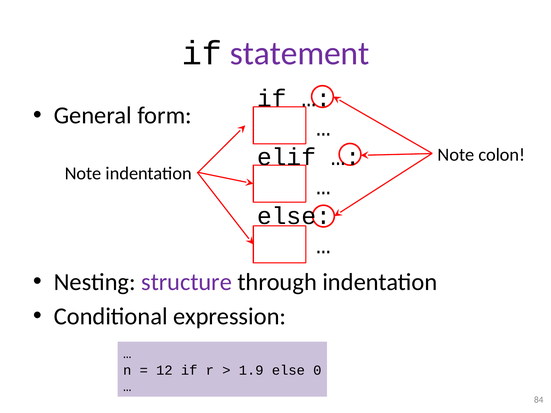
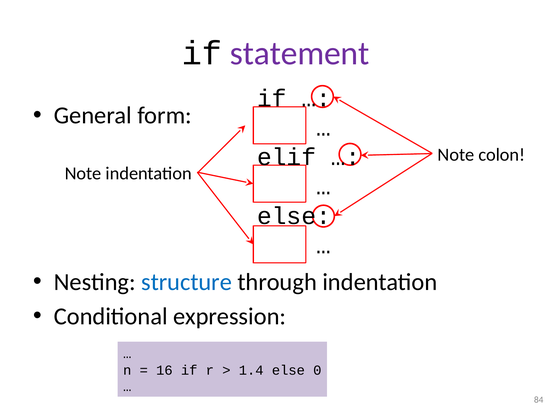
structure colour: purple -> blue
12: 12 -> 16
1.9: 1.9 -> 1.4
